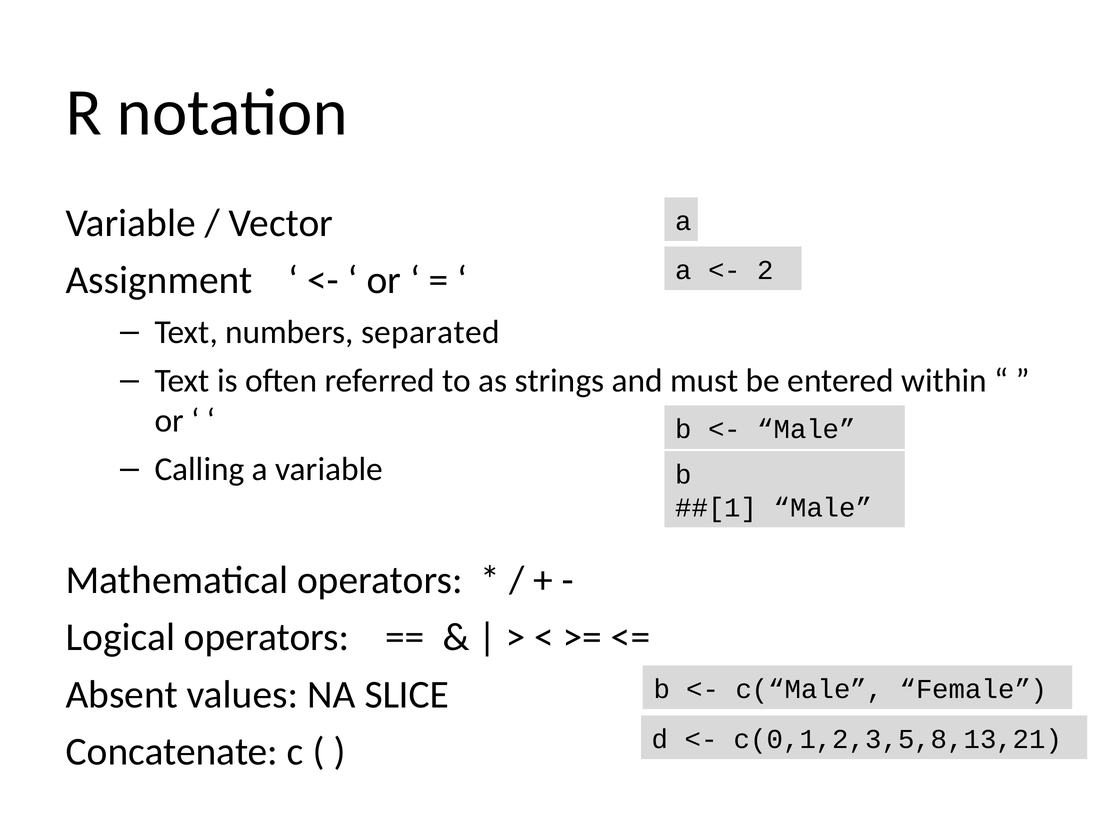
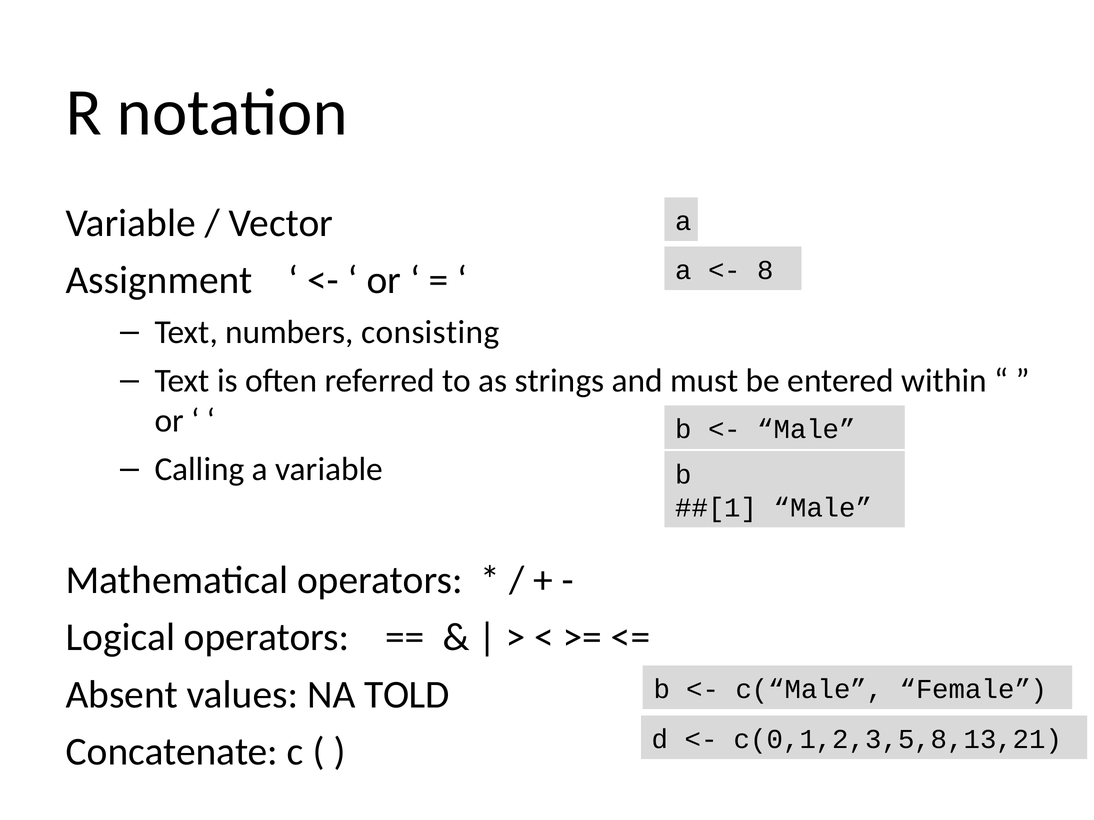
2: 2 -> 8
separated: separated -> consisting
SLICE: SLICE -> TOLD
